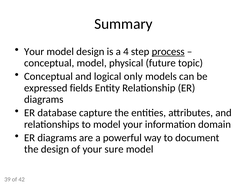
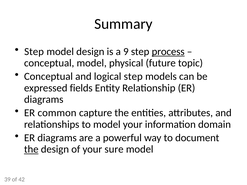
Your at (34, 52): Your -> Step
4: 4 -> 9
logical only: only -> step
database: database -> common
the at (31, 149) underline: none -> present
